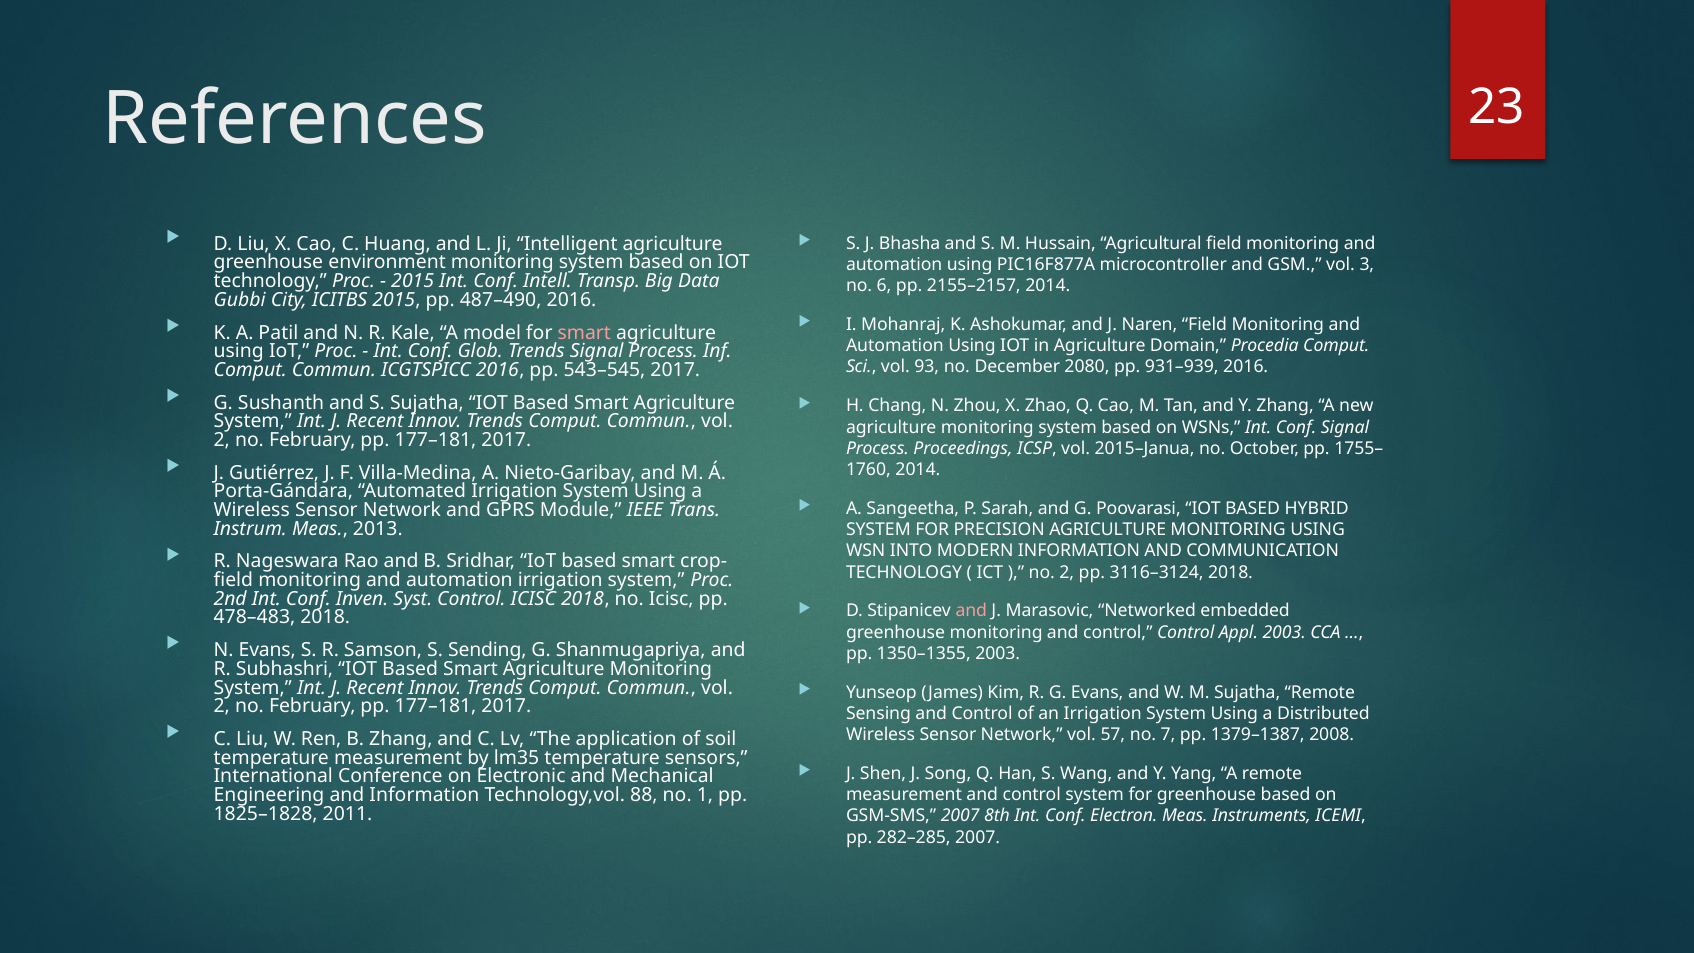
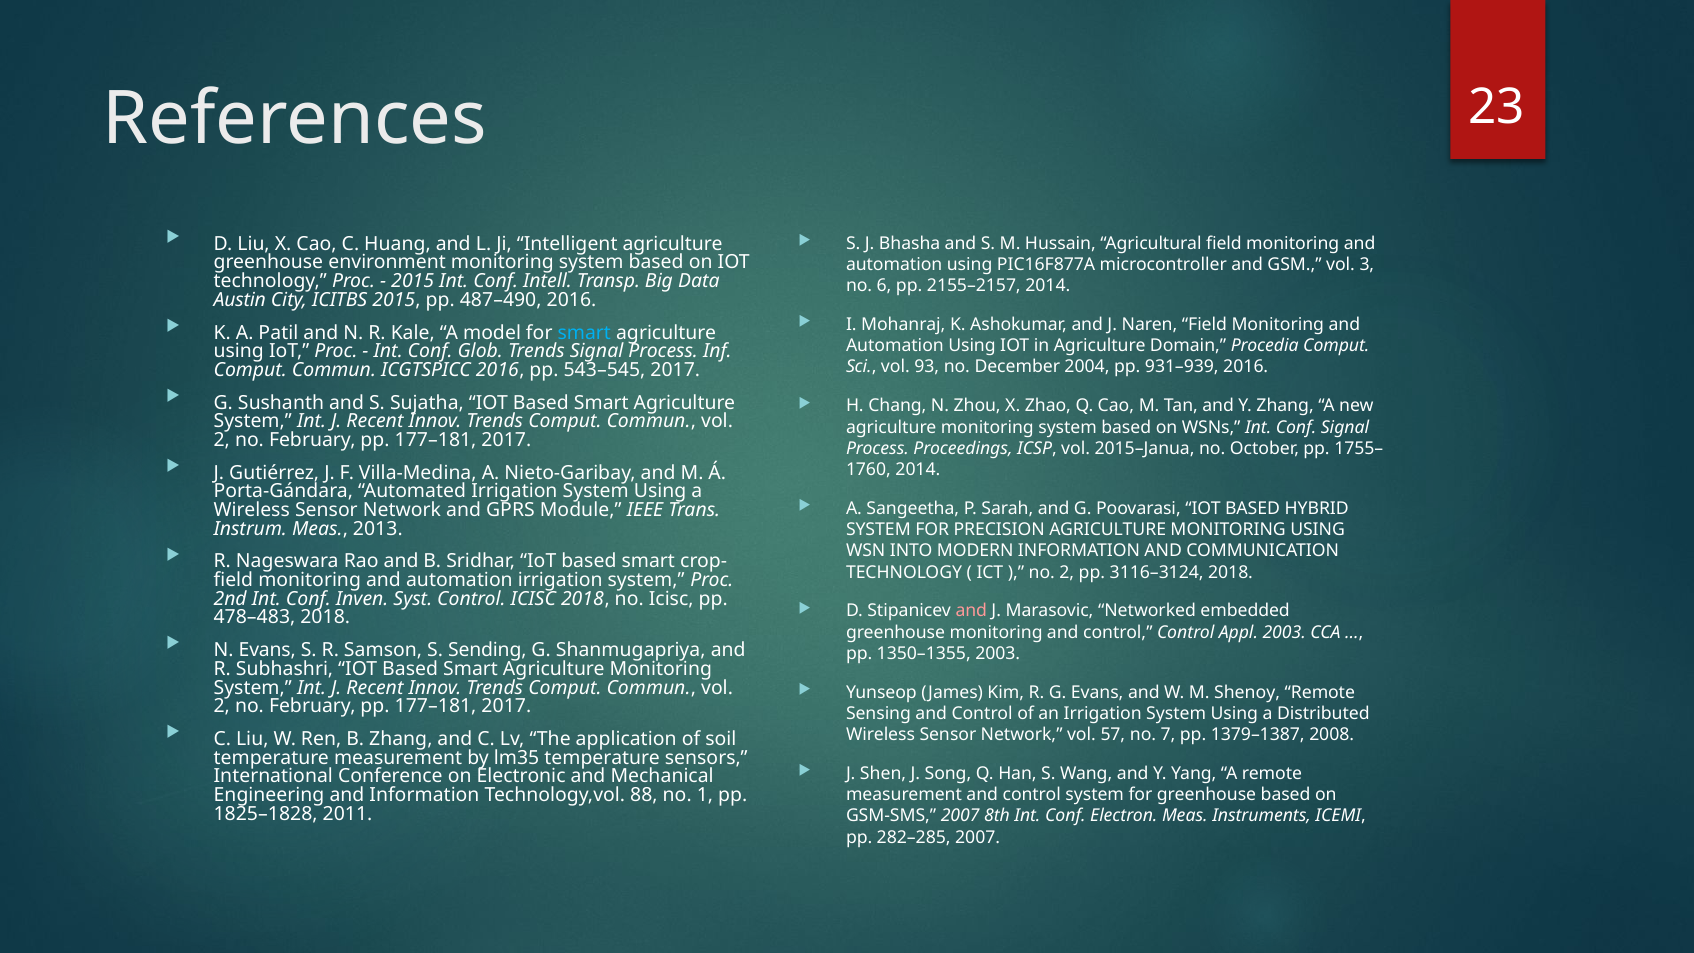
Gubbi: Gubbi -> Austin
smart at (584, 333) colour: pink -> light blue
2080: 2080 -> 2004
M Sujatha: Sujatha -> Shenoy
